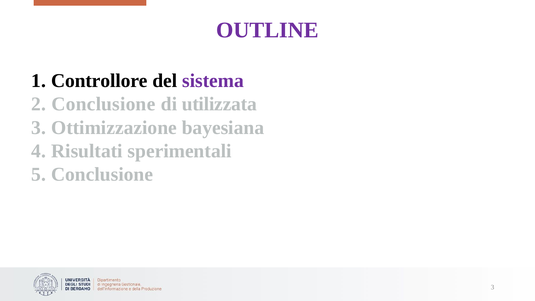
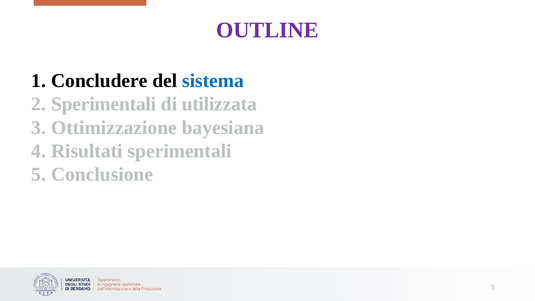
Controllore: Controllore -> Concludere
sistema colour: purple -> blue
Conclusione at (103, 104): Conclusione -> Sperimentali
